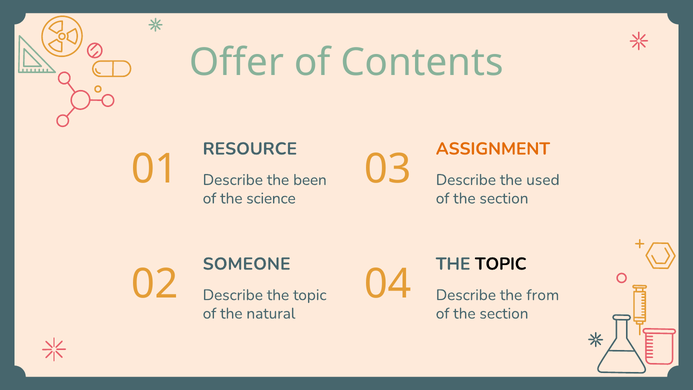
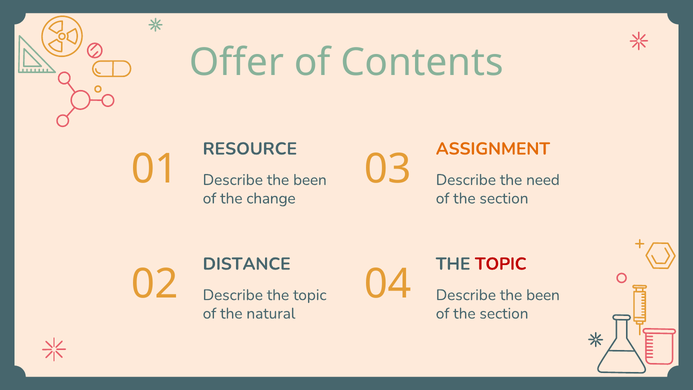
used: used -> need
science: science -> change
SOMEONE: SOMEONE -> DISTANCE
TOPIC at (501, 264) colour: black -> red
from at (543, 295): from -> been
